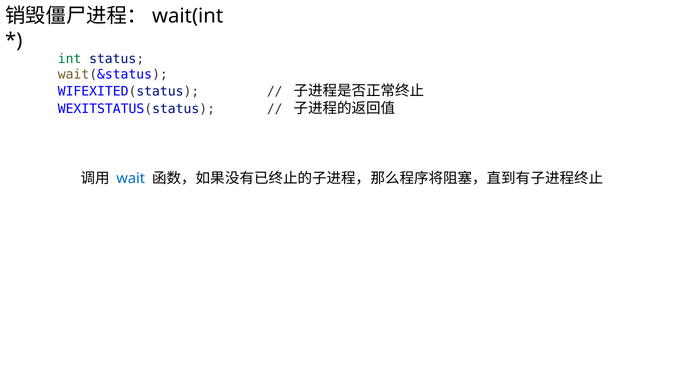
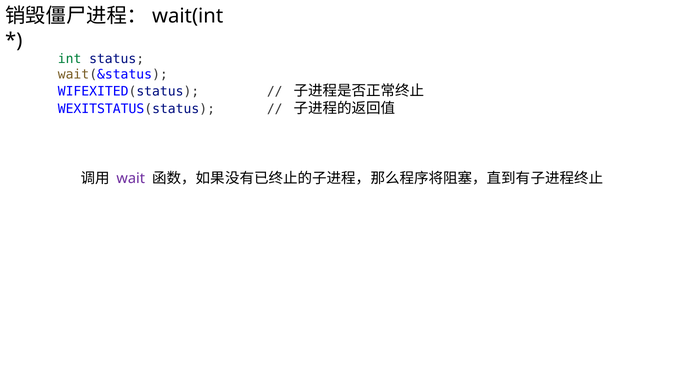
wait colour: blue -> purple
